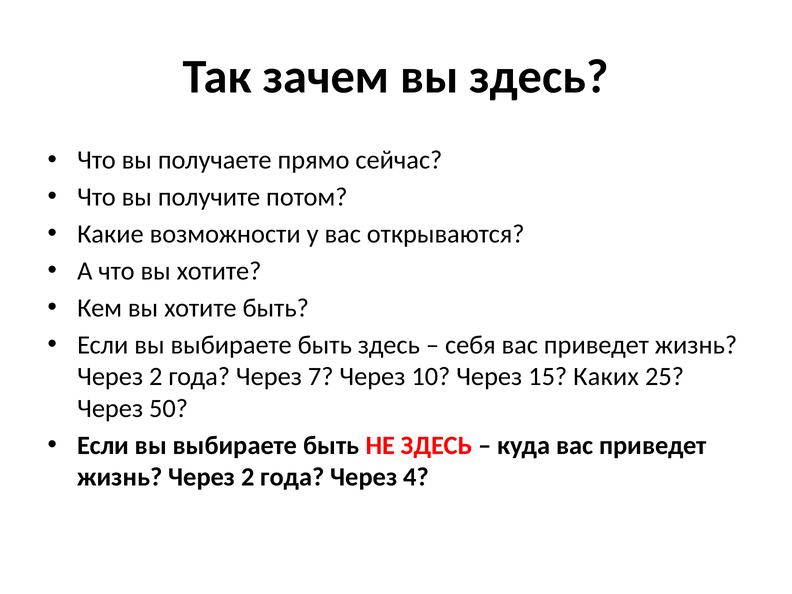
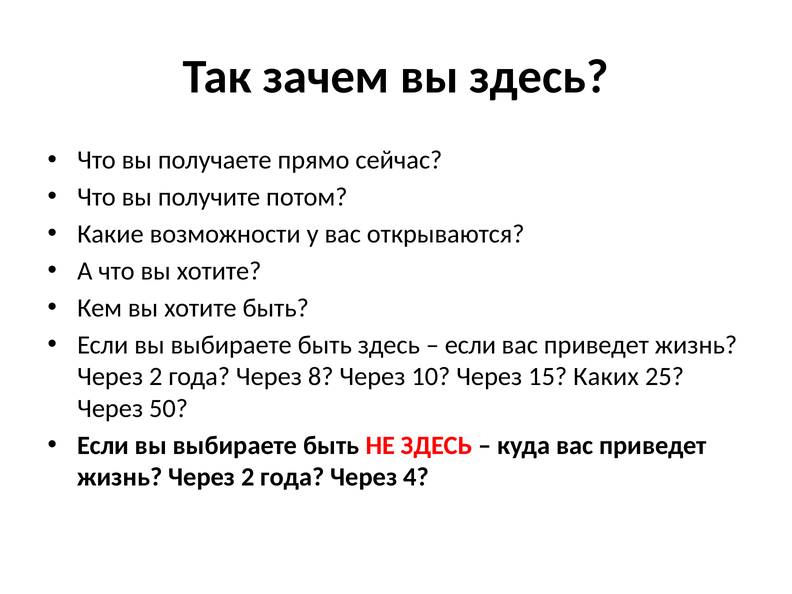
себя at (470, 345): себя -> если
7: 7 -> 8
